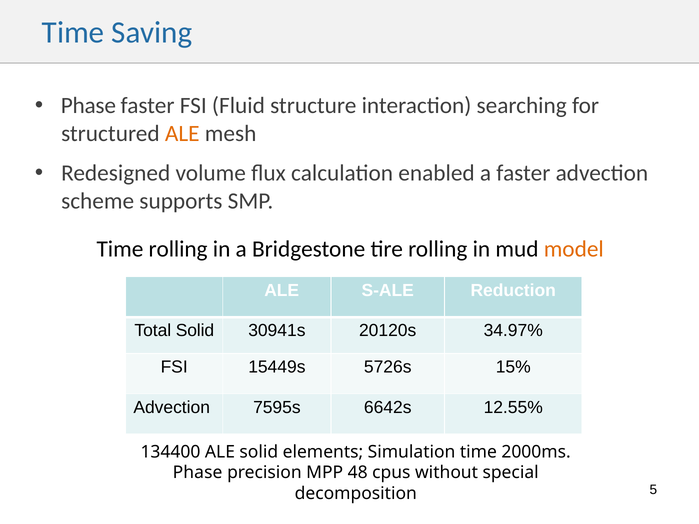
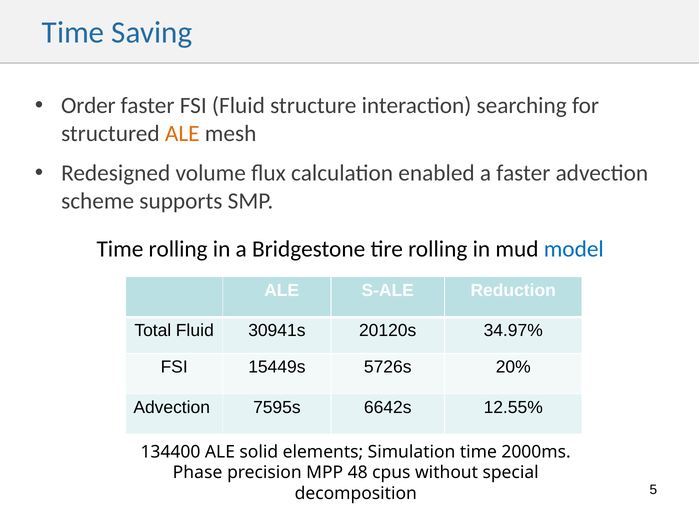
Phase at (88, 106): Phase -> Order
model colour: orange -> blue
Total Solid: Solid -> Fluid
15%: 15% -> 20%
